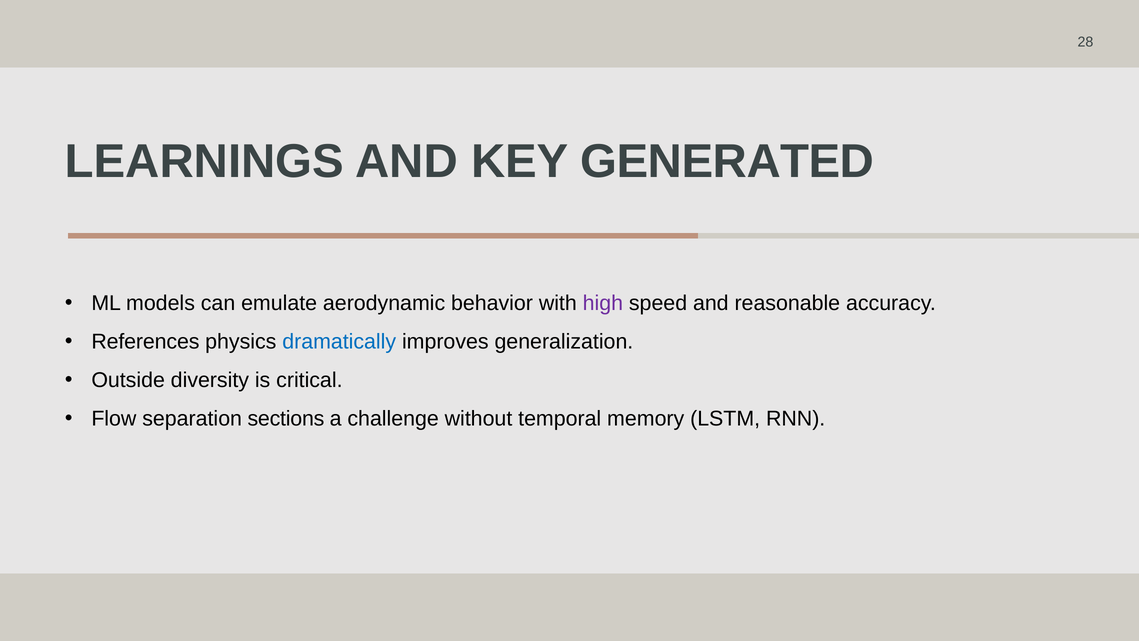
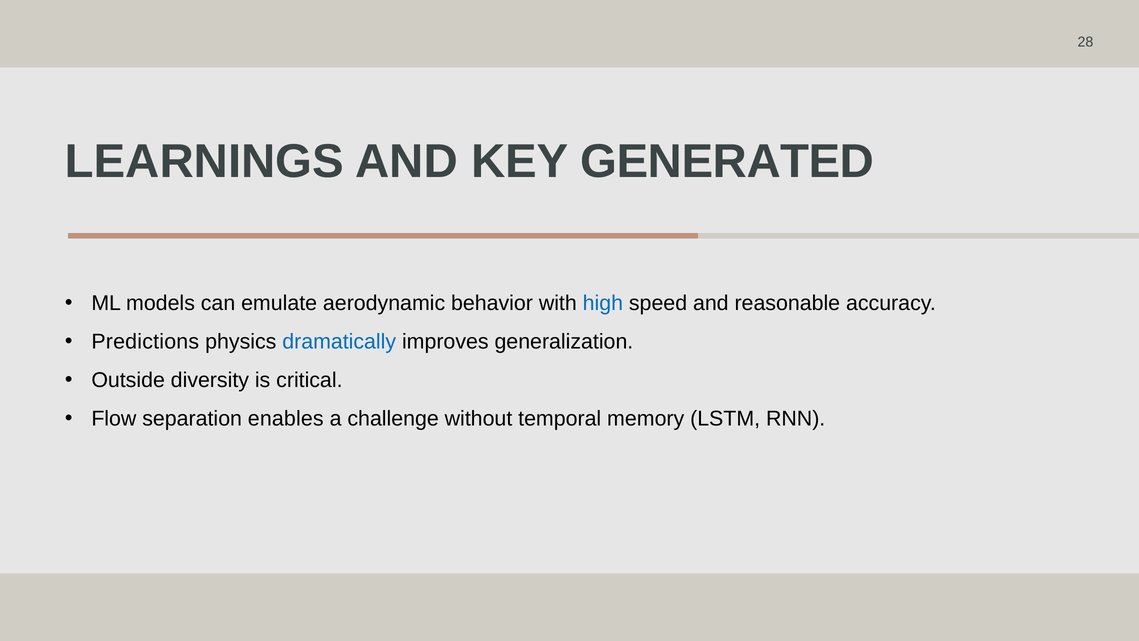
high colour: purple -> blue
References: References -> Predictions
sections: sections -> enables
